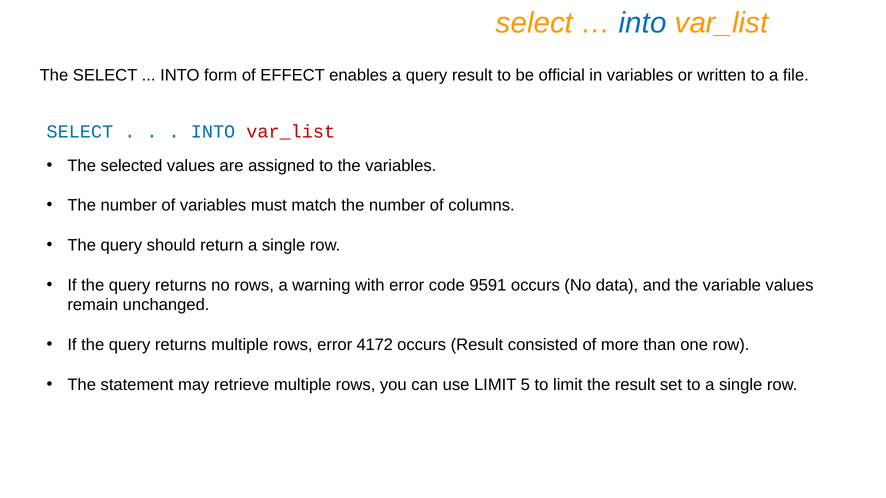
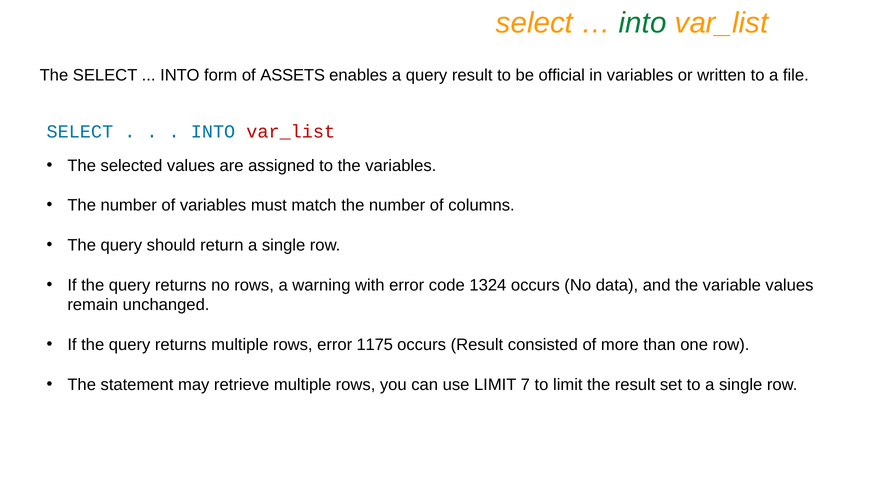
into at (643, 23) colour: blue -> green
EFFECT: EFFECT -> ASSETS
9591: 9591 -> 1324
4172: 4172 -> 1175
5: 5 -> 7
